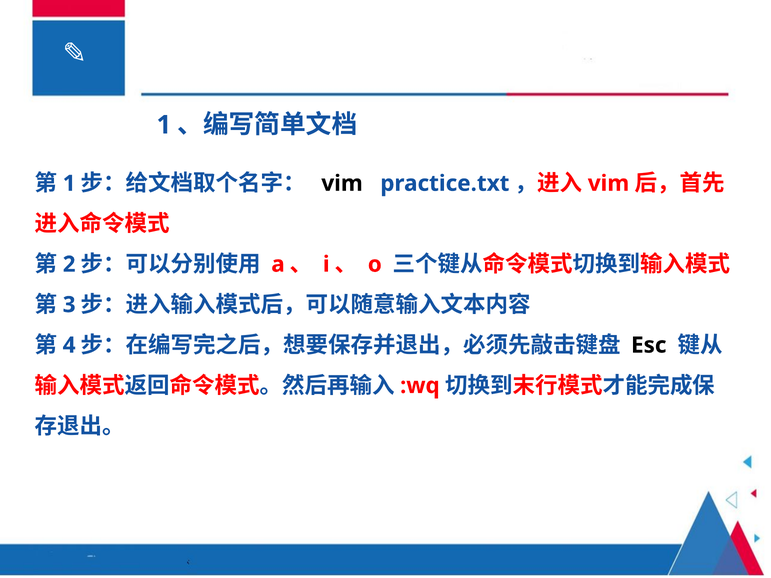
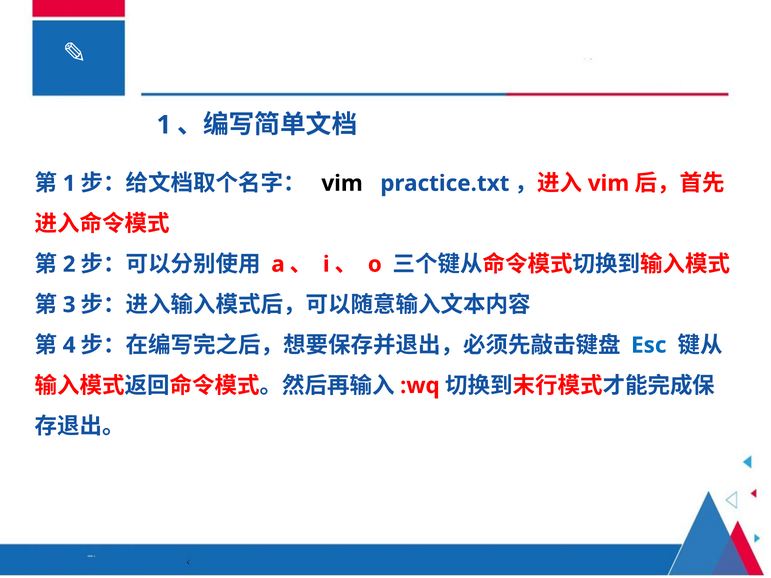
Esc colour: black -> blue
